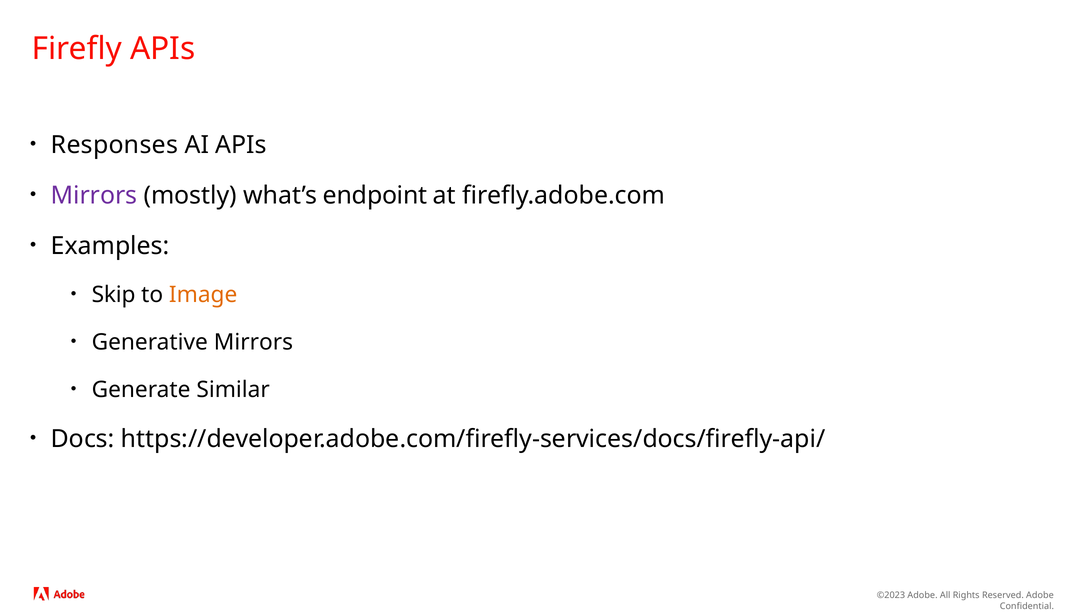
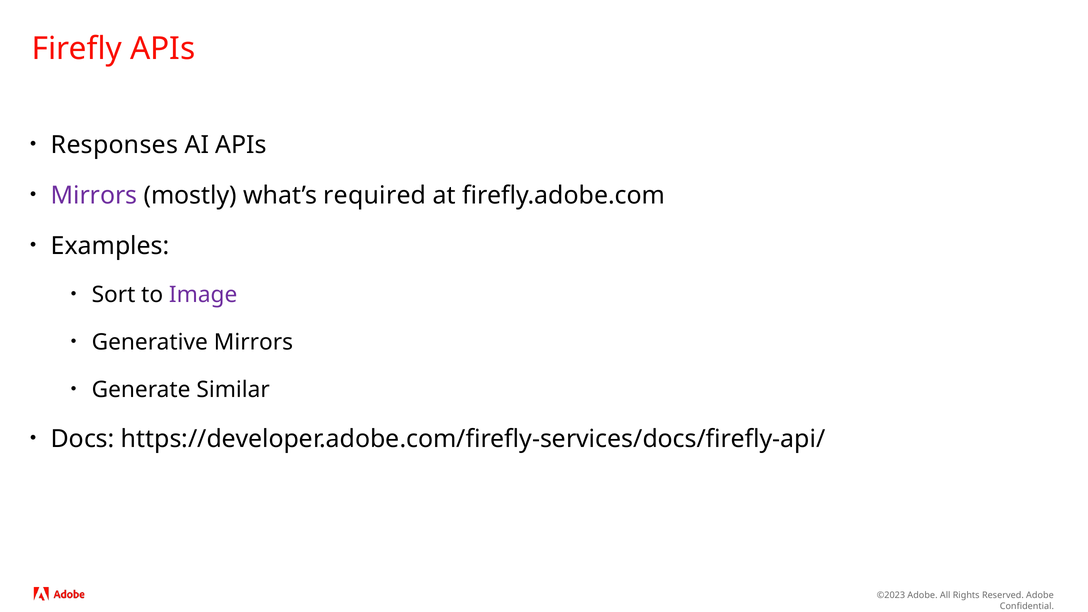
endpoint: endpoint -> required
Skip: Skip -> Sort
Image colour: orange -> purple
